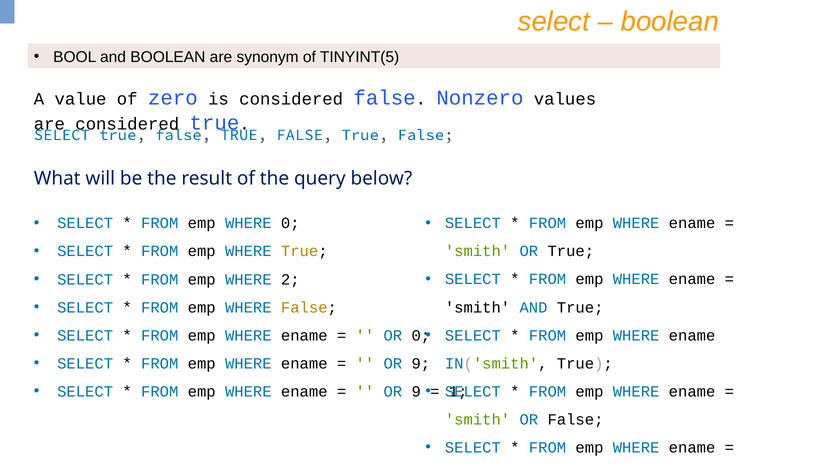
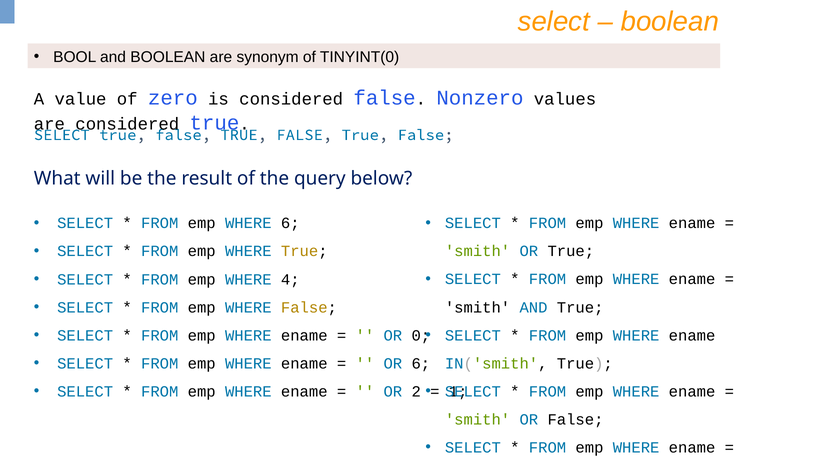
TINYINT(5: TINYINT(5 -> TINYINT(0
WHERE 0: 0 -> 6
2: 2 -> 4
9 at (421, 363): 9 -> 6
9 at (416, 391): 9 -> 2
